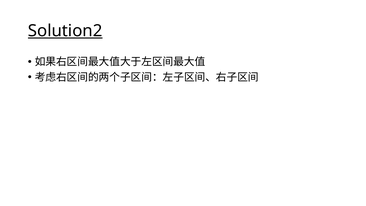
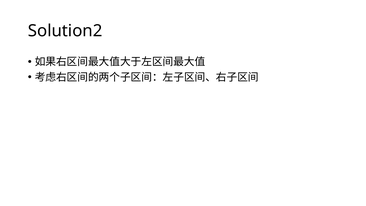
Solution2 underline: present -> none
